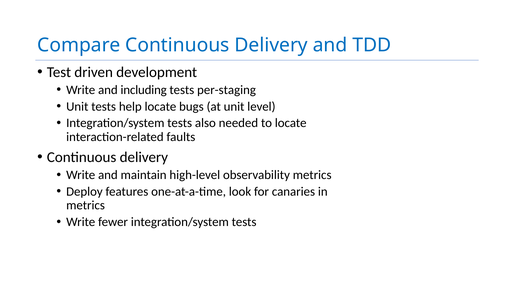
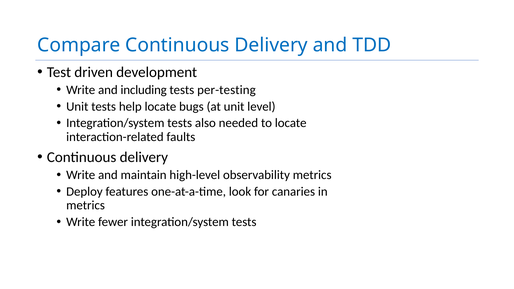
per-staging: per-staging -> per-testing
